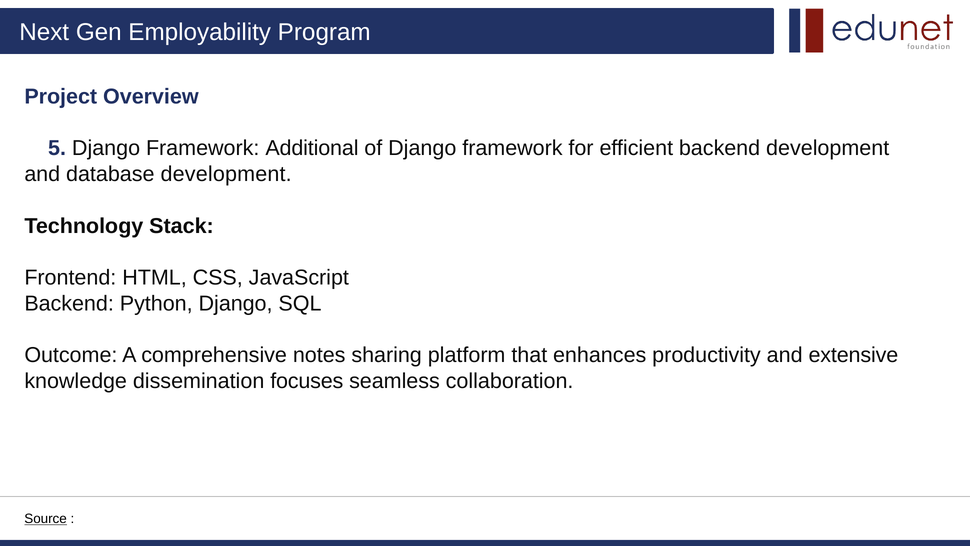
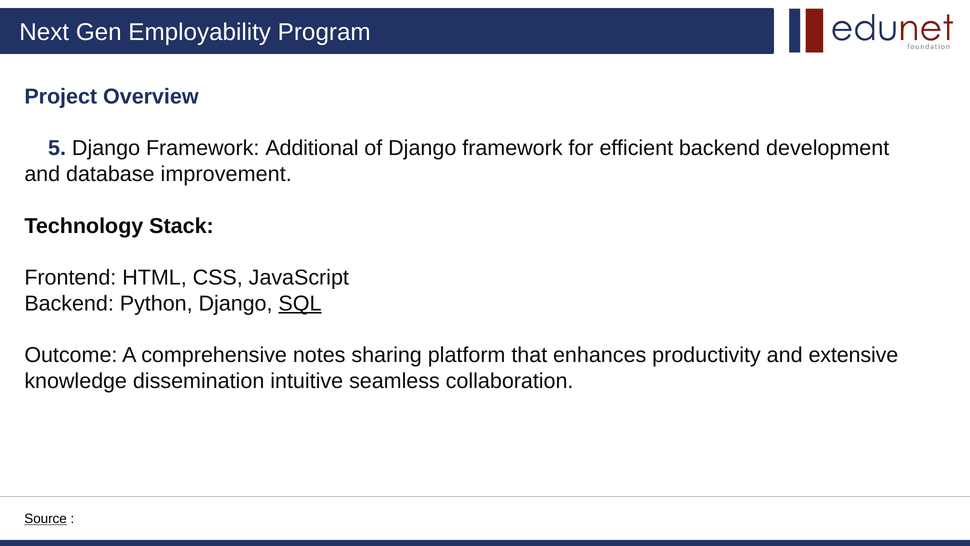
database development: development -> improvement
SQL underline: none -> present
focuses: focuses -> intuitive
